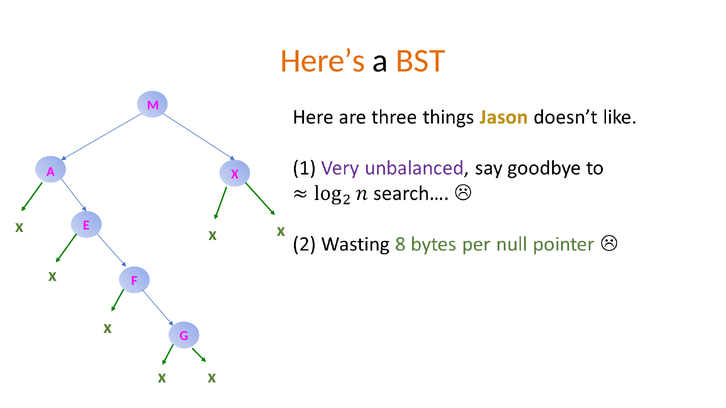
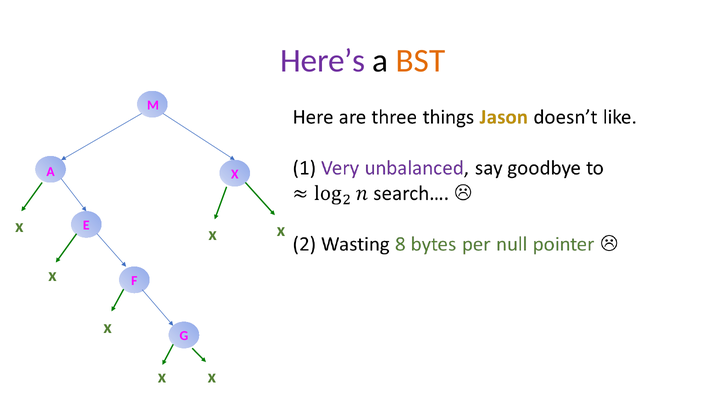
Here’s colour: orange -> purple
